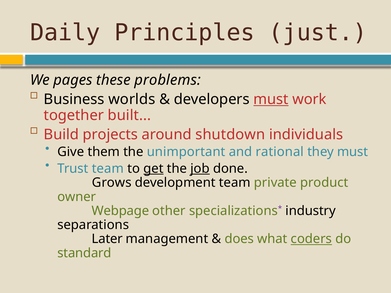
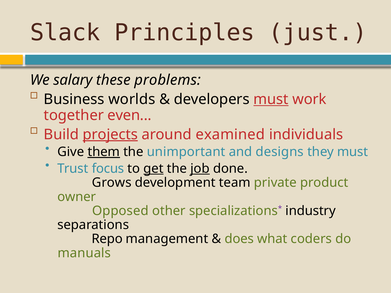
Daily: Daily -> Slack
pages: pages -> salary
built: built -> even
projects underline: none -> present
shutdown: shutdown -> examined
them underline: none -> present
rational: rational -> designs
Trust team: team -> focus
Webpage: Webpage -> Opposed
Later: Later -> Repo
coders underline: present -> none
standard: standard -> manuals
